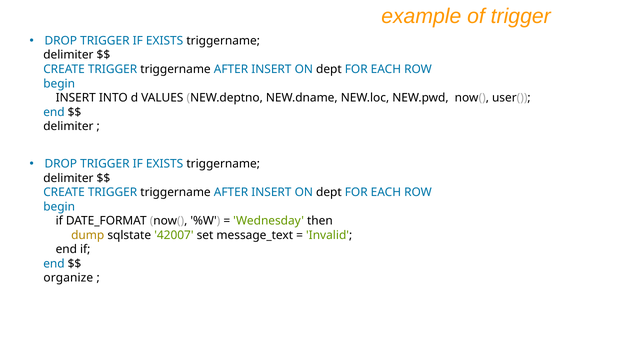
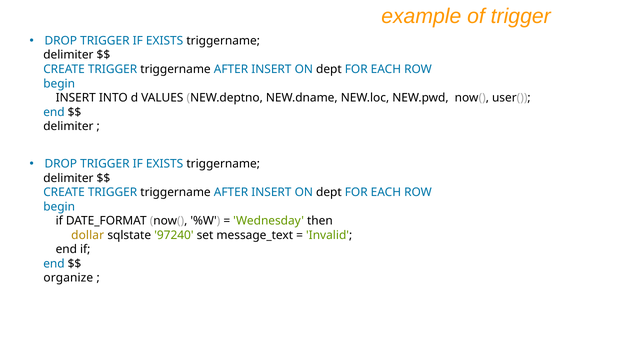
dump: dump -> dollar
42007: 42007 -> 97240
